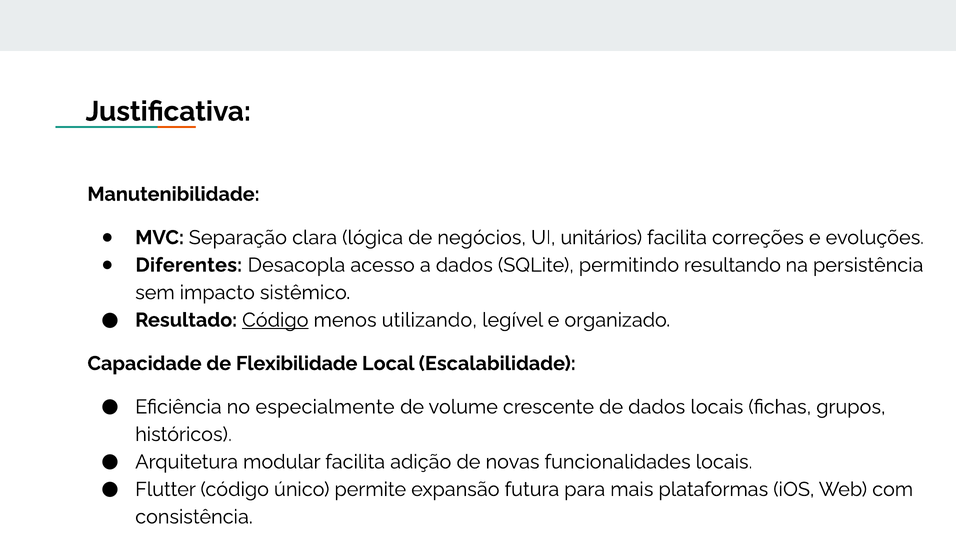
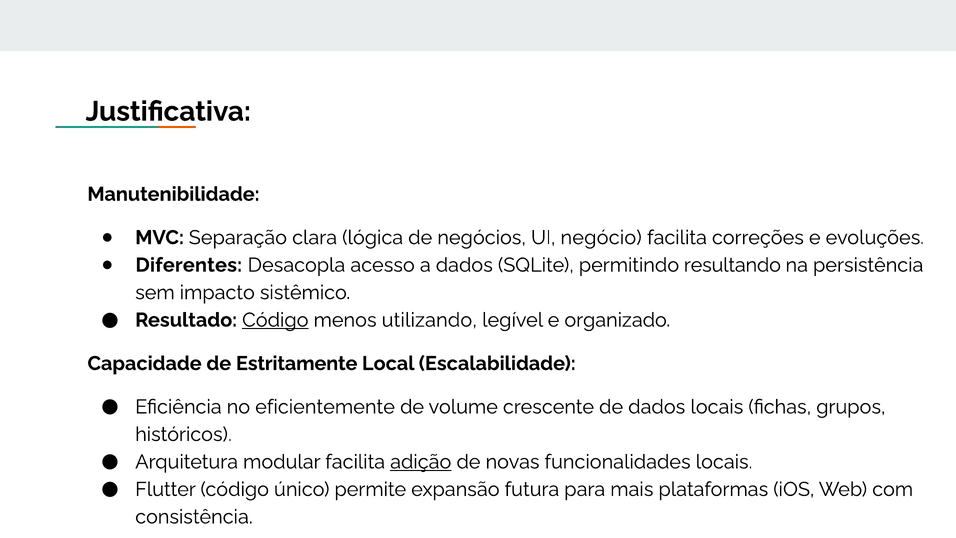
unitários: unitários -> negócio
Flexibilidade: Flexibilidade -> Estritamente
especialmente: especialmente -> eficientemente
adição underline: none -> present
